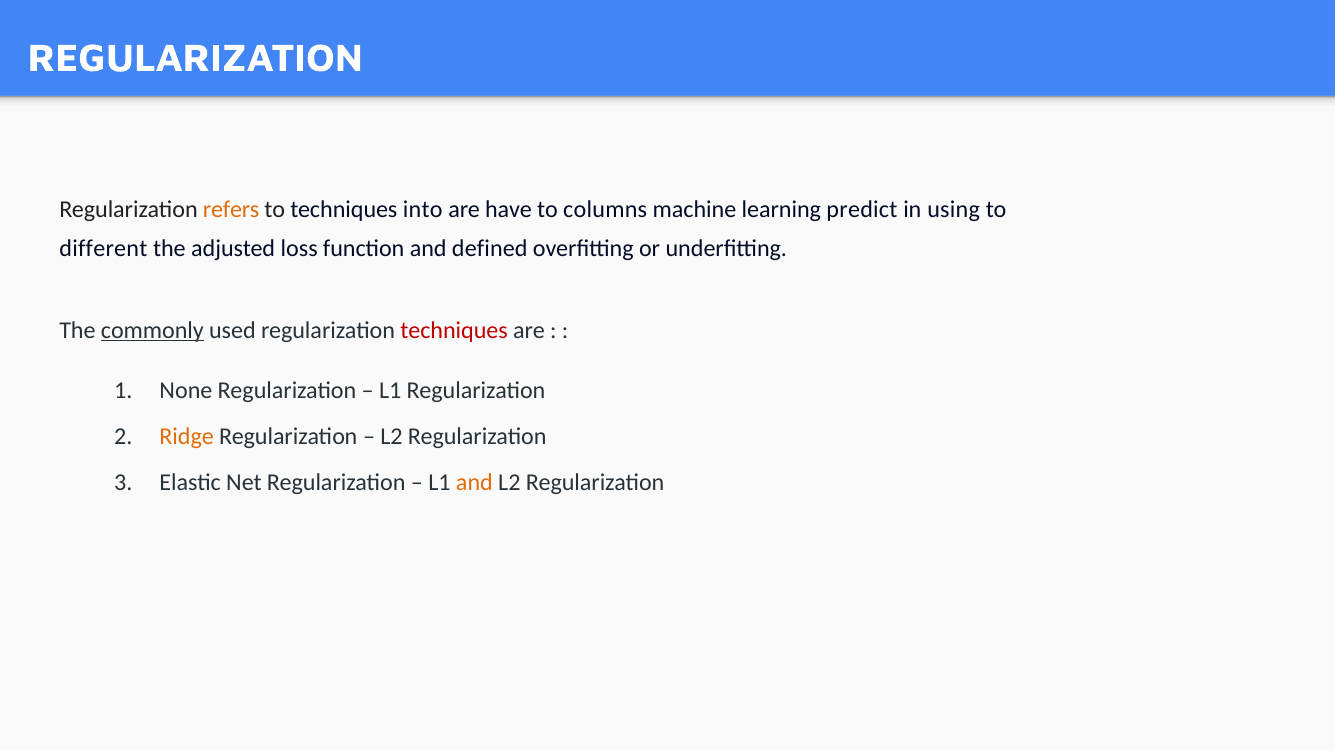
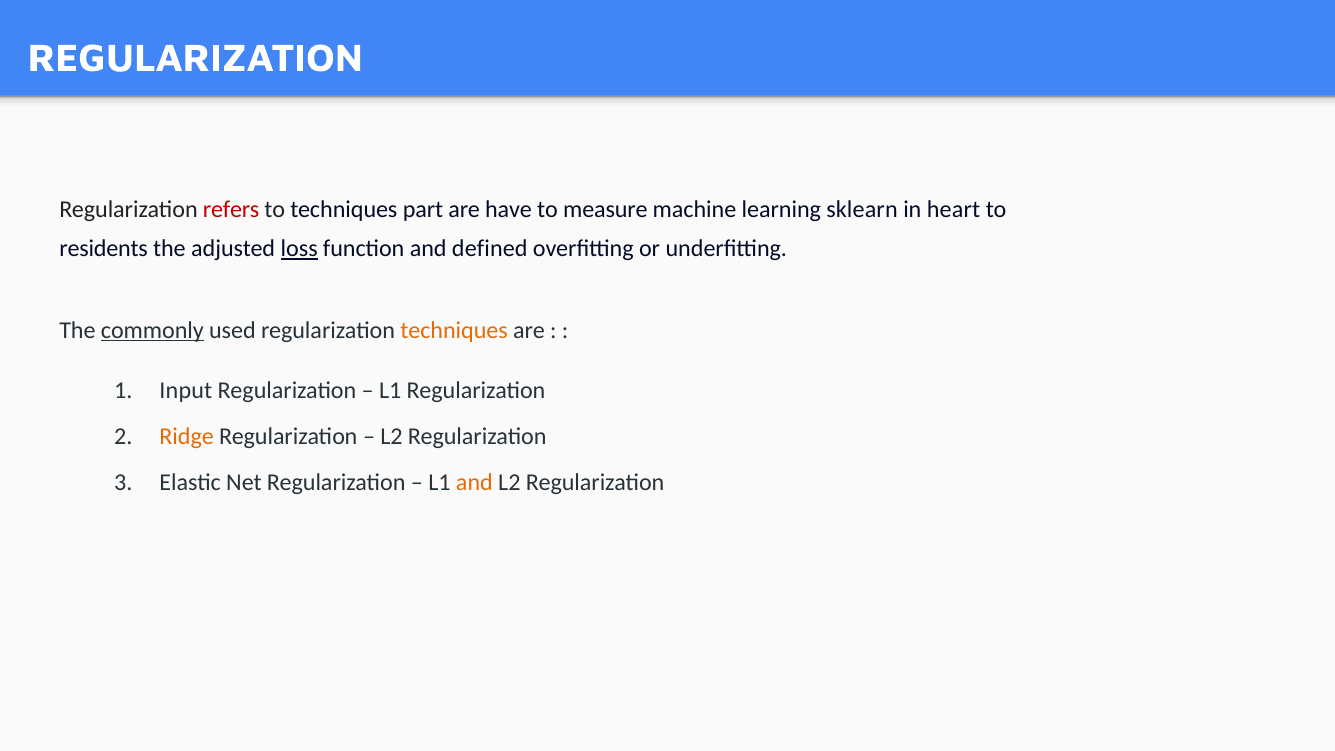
refers colour: orange -> red
into: into -> part
columns: columns -> measure
predict: predict -> sklearn
using: using -> heart
different: different -> residents
loss underline: none -> present
techniques at (454, 330) colour: red -> orange
None: None -> Input
